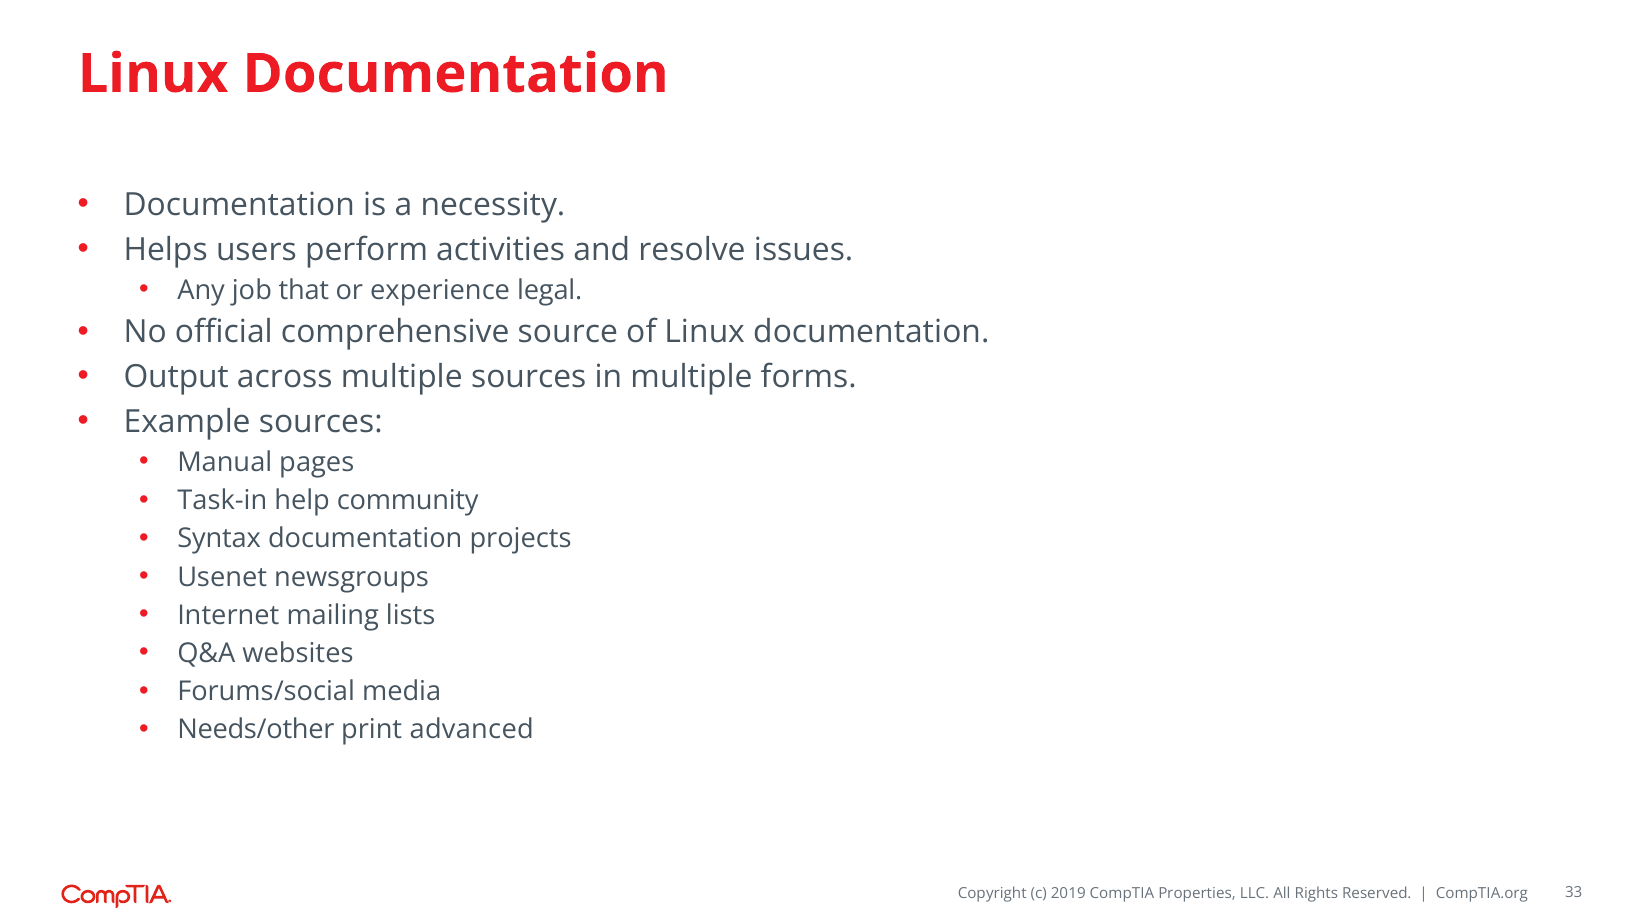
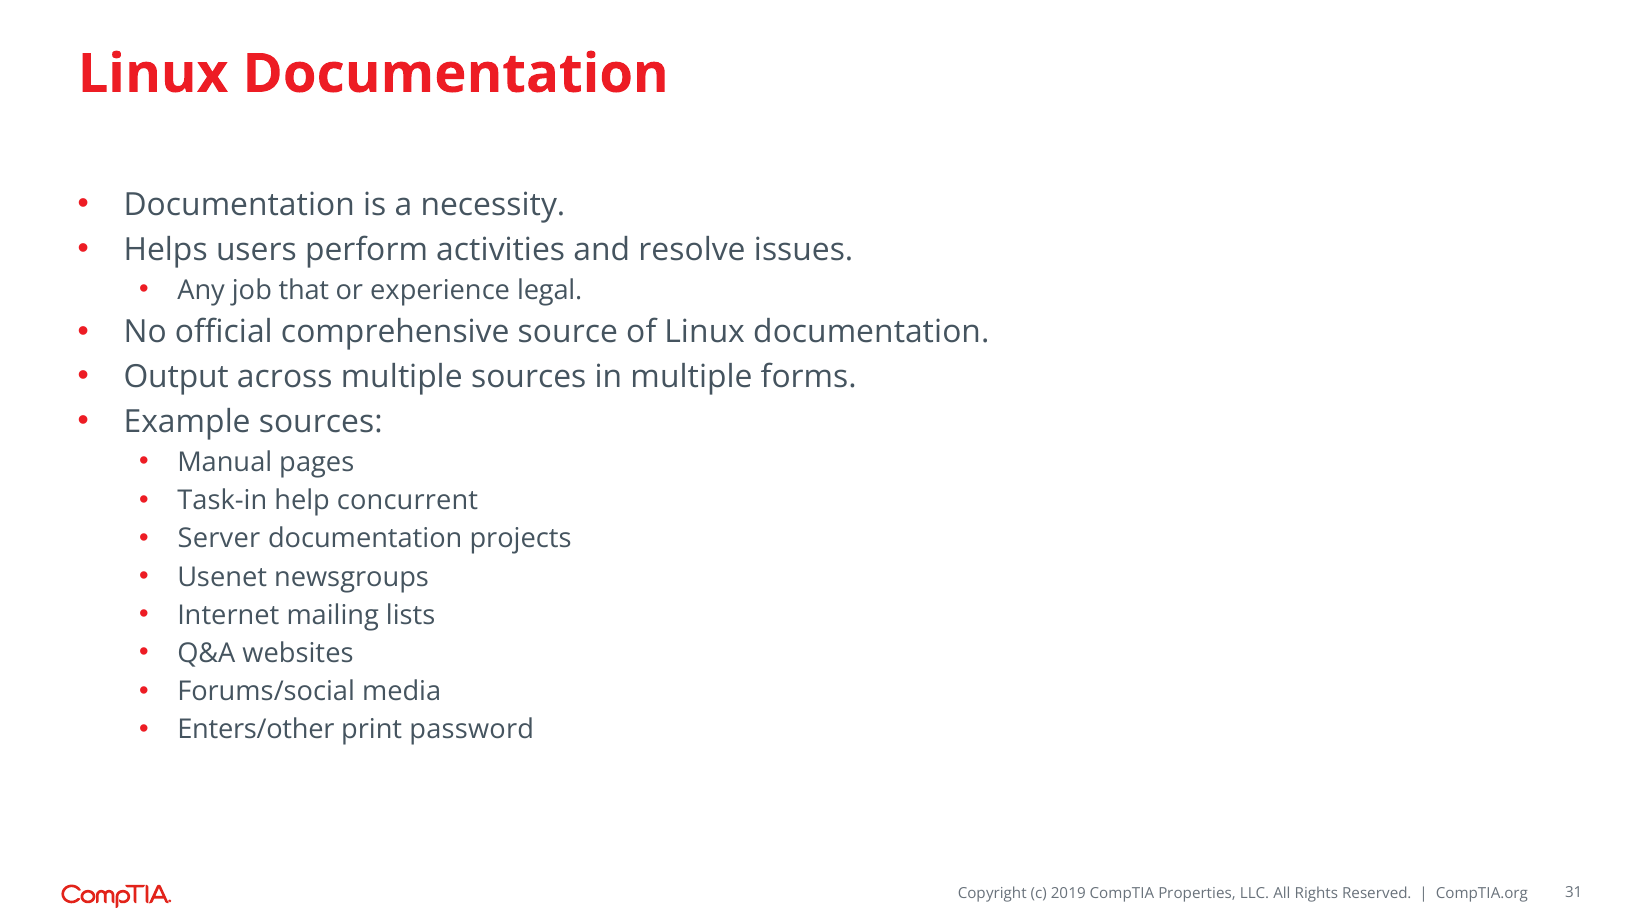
community: community -> concurrent
Syntax: Syntax -> Server
Needs/other: Needs/other -> Enters/other
advanced: advanced -> password
33: 33 -> 31
